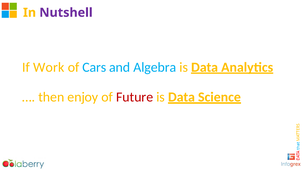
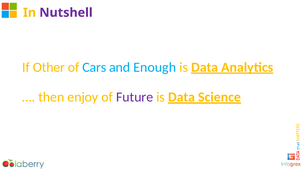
Work: Work -> Other
Algebra: Algebra -> Enough
Future colour: red -> purple
